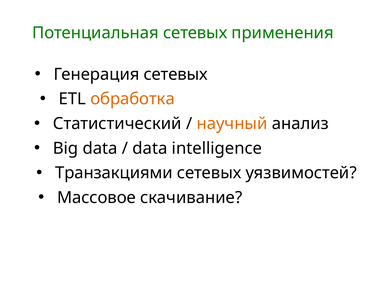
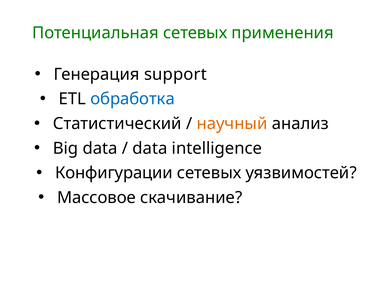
Генерация сетевых: сетевых -> support
обработка colour: orange -> blue
Транзакциями: Транзакциями -> Конфигурации
